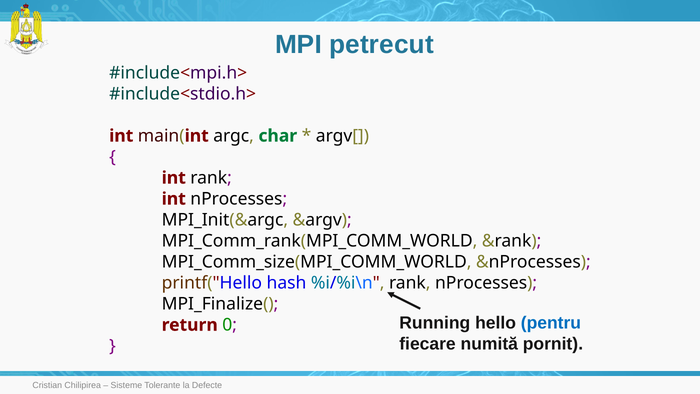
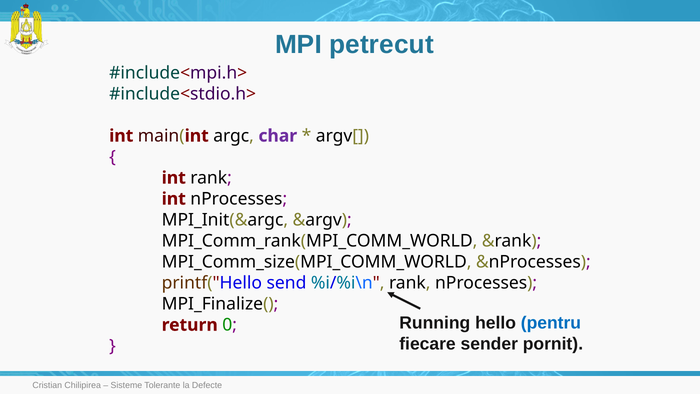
char colour: green -> purple
hash: hash -> send
numită: numită -> sender
